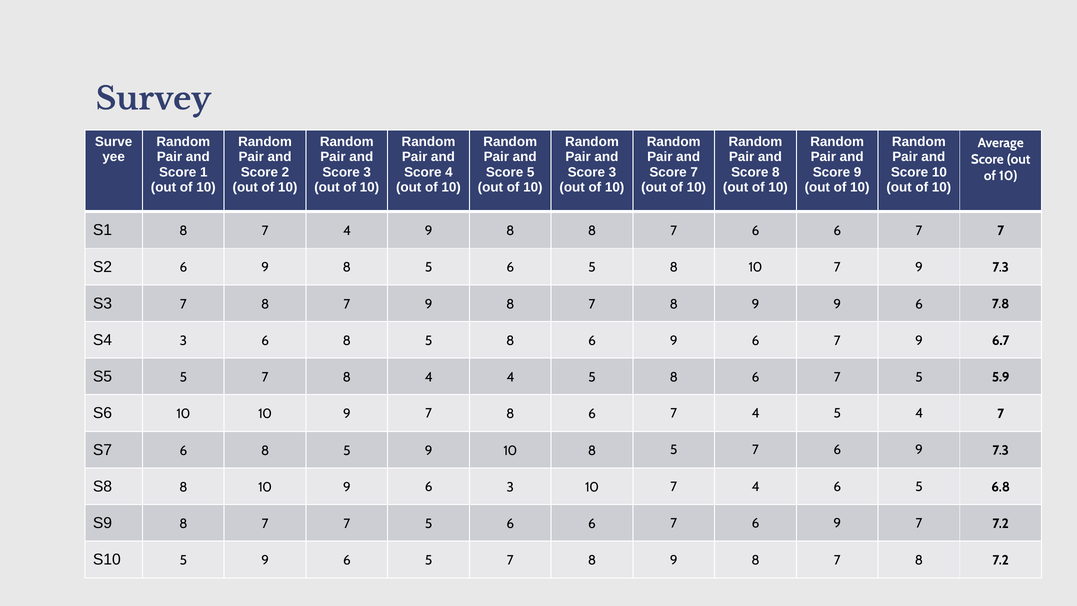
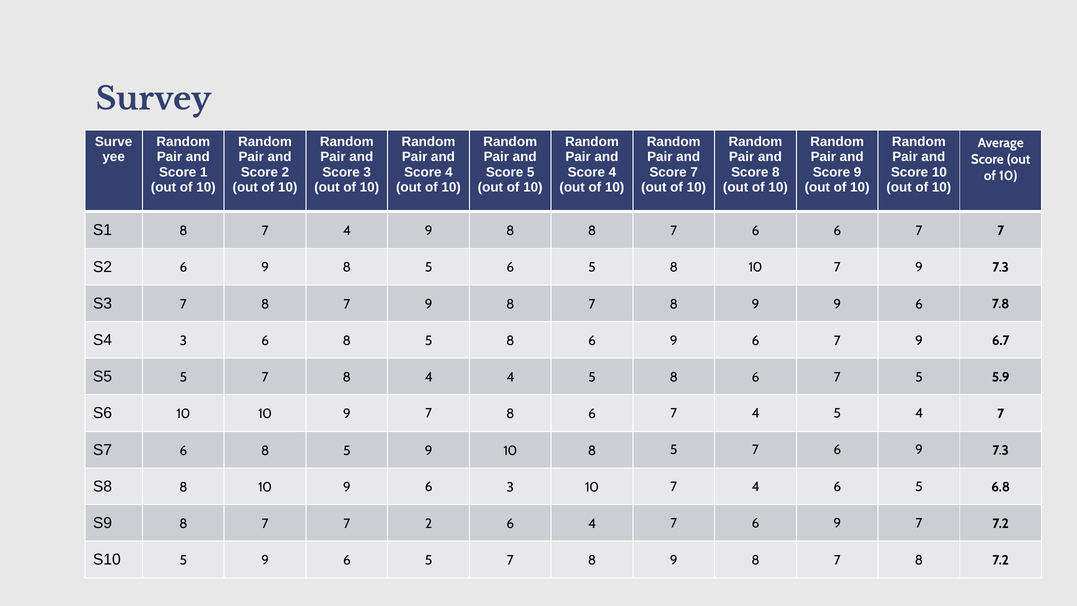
3 at (612, 172): 3 -> 4
7 7 5: 5 -> 2
6 at (592, 524): 6 -> 4
